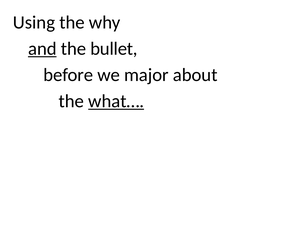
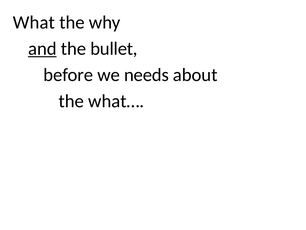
Using: Using -> What
major: major -> needs
what… underline: present -> none
